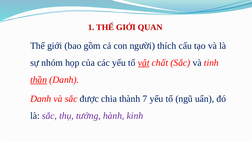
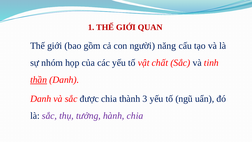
thích: thích -> năng
vật underline: present -> none
7: 7 -> 3
hành kinh: kinh -> chia
